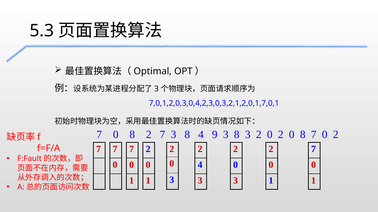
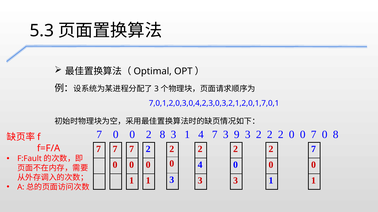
7 0 8: 8 -> 0
7 at (162, 135): 7 -> 8
8 at (187, 135): 8 -> 1
4 9: 9 -> 7
8 at (237, 135): 8 -> 9
0 at (270, 135): 0 -> 2
2 0 8: 8 -> 0
7 0 2: 2 -> 8
